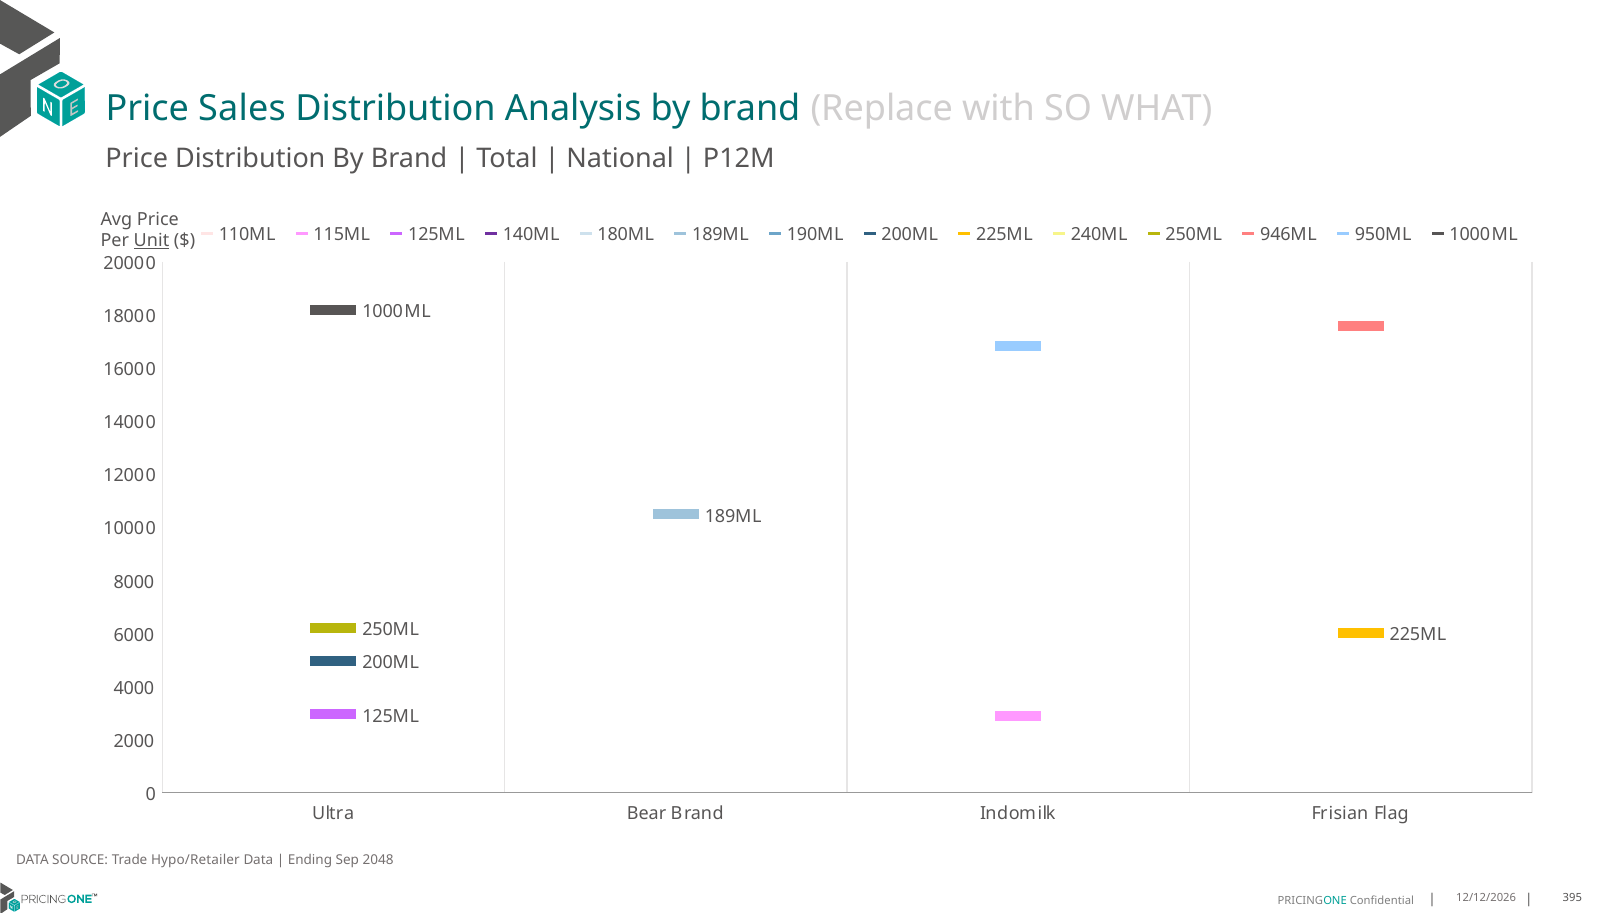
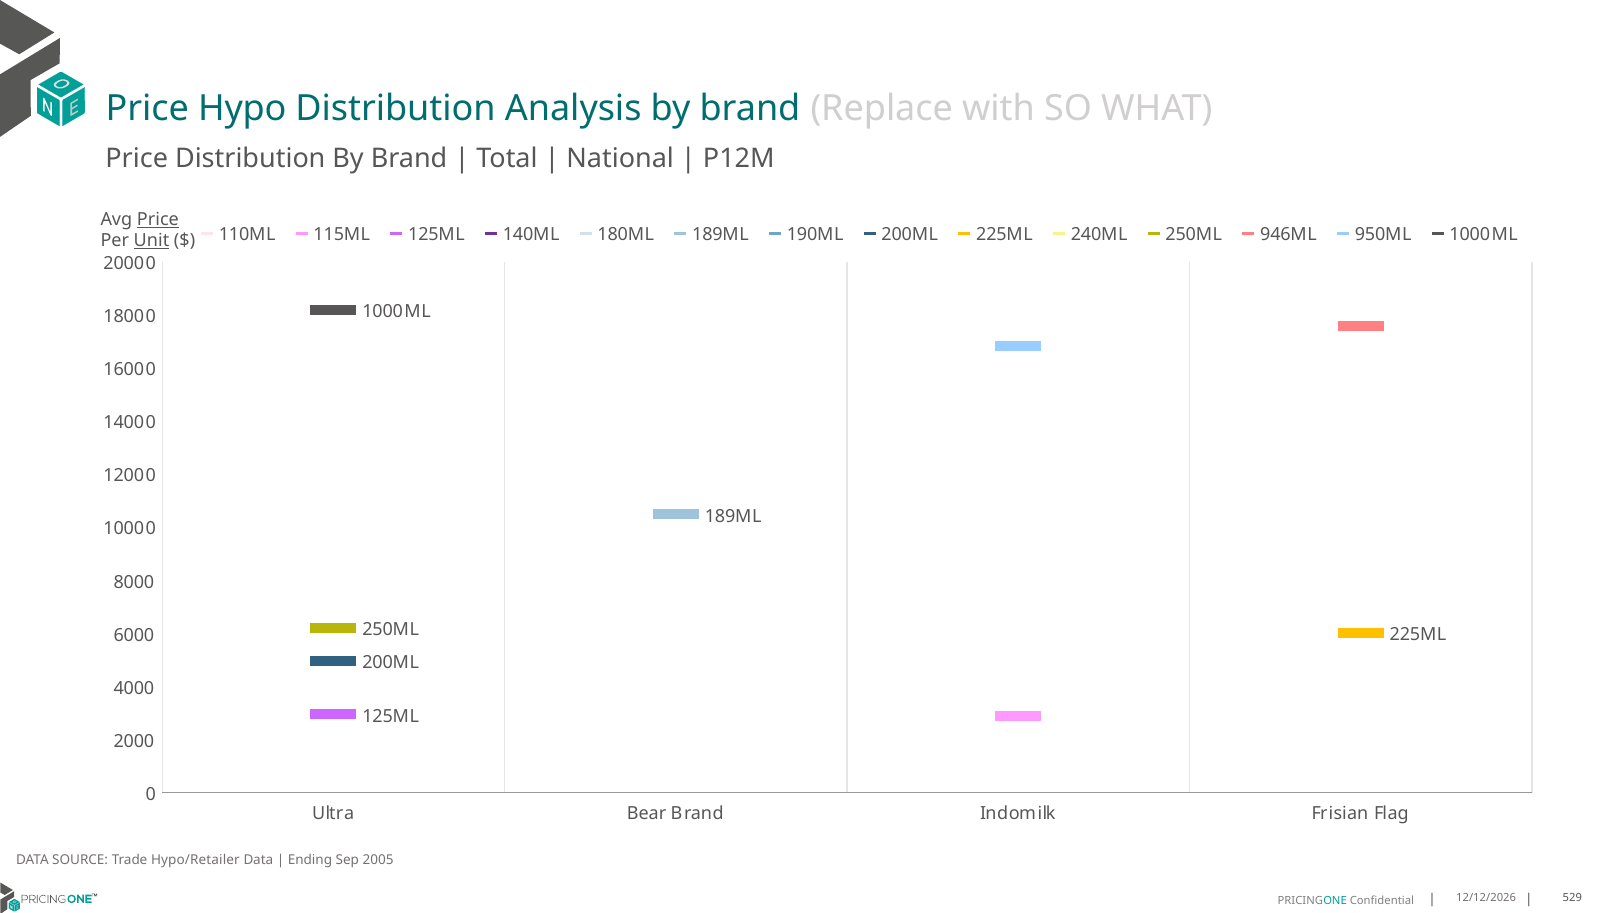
Sales: Sales -> Hypo
Price at (158, 219) underline: none -> present
2048: 2048 -> 2005
395: 395 -> 529
